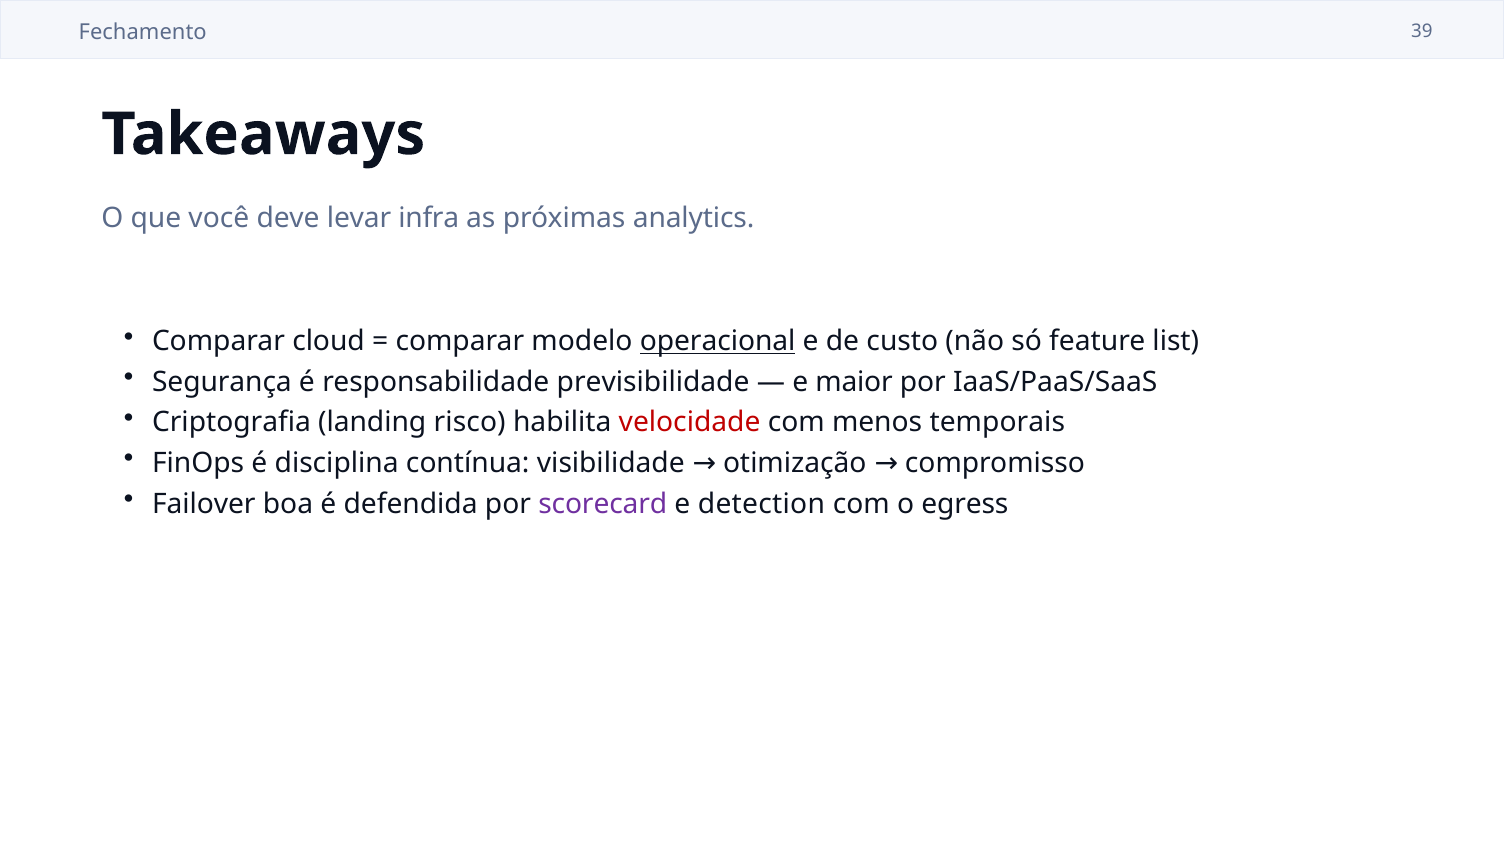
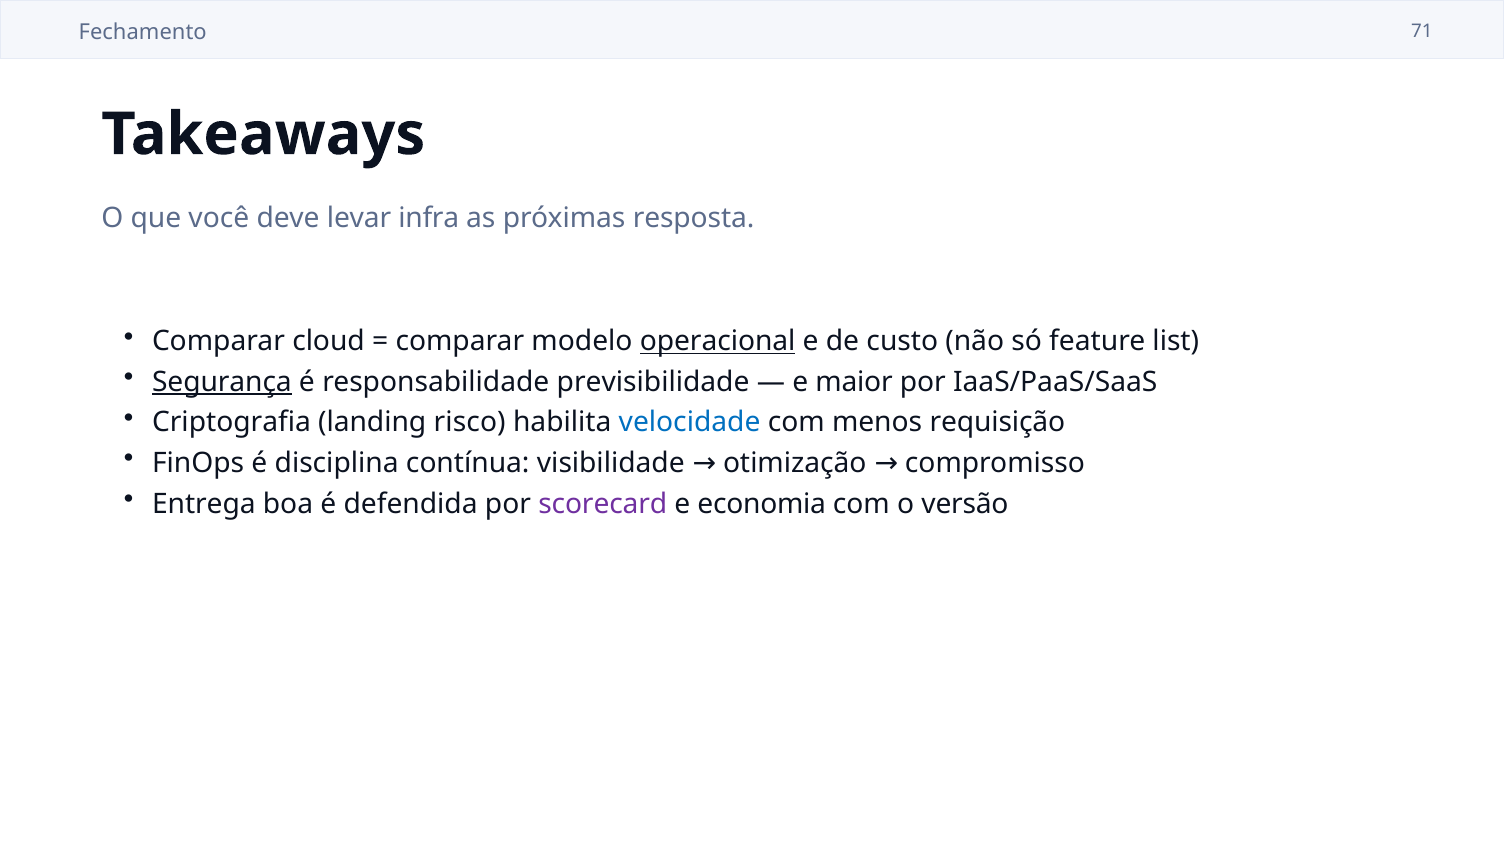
39: 39 -> 71
analytics: analytics -> resposta
Segurança underline: none -> present
velocidade colour: red -> blue
temporais: temporais -> requisição
Failover: Failover -> Entrega
detection: detection -> economia
egress: egress -> versão
